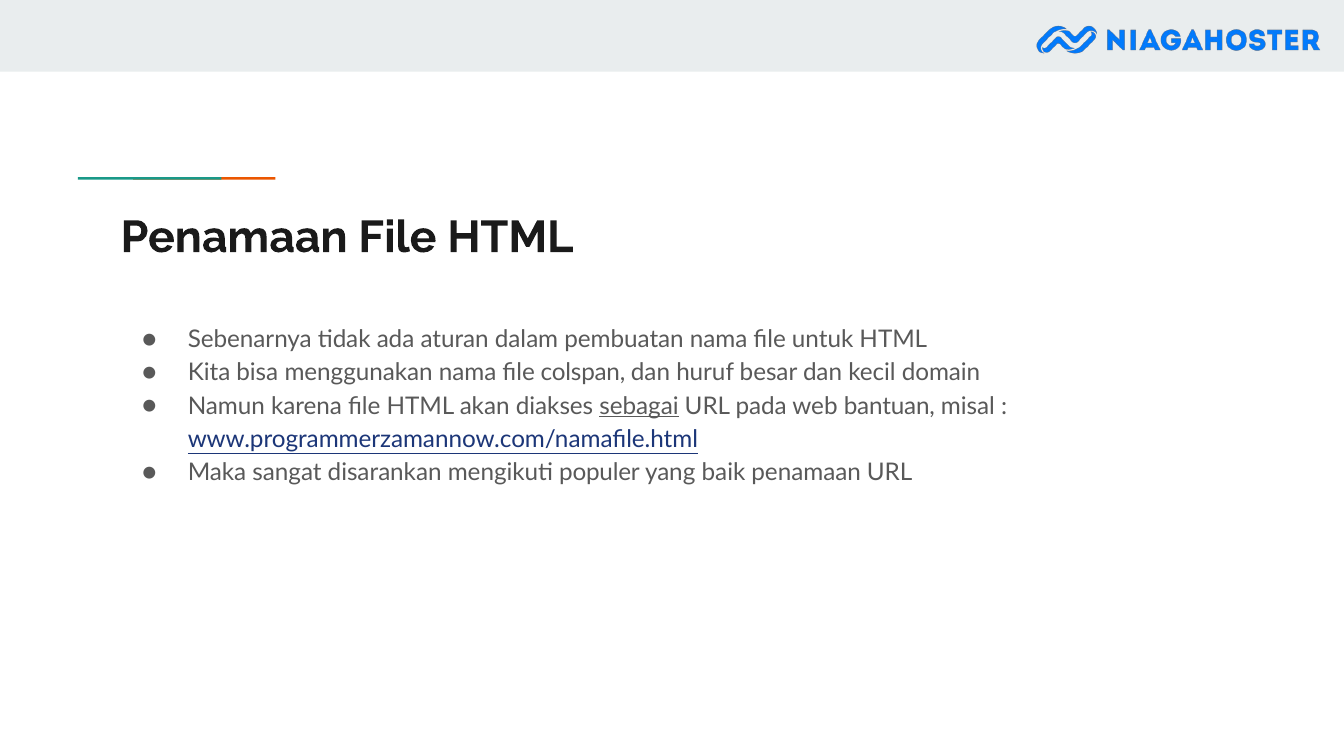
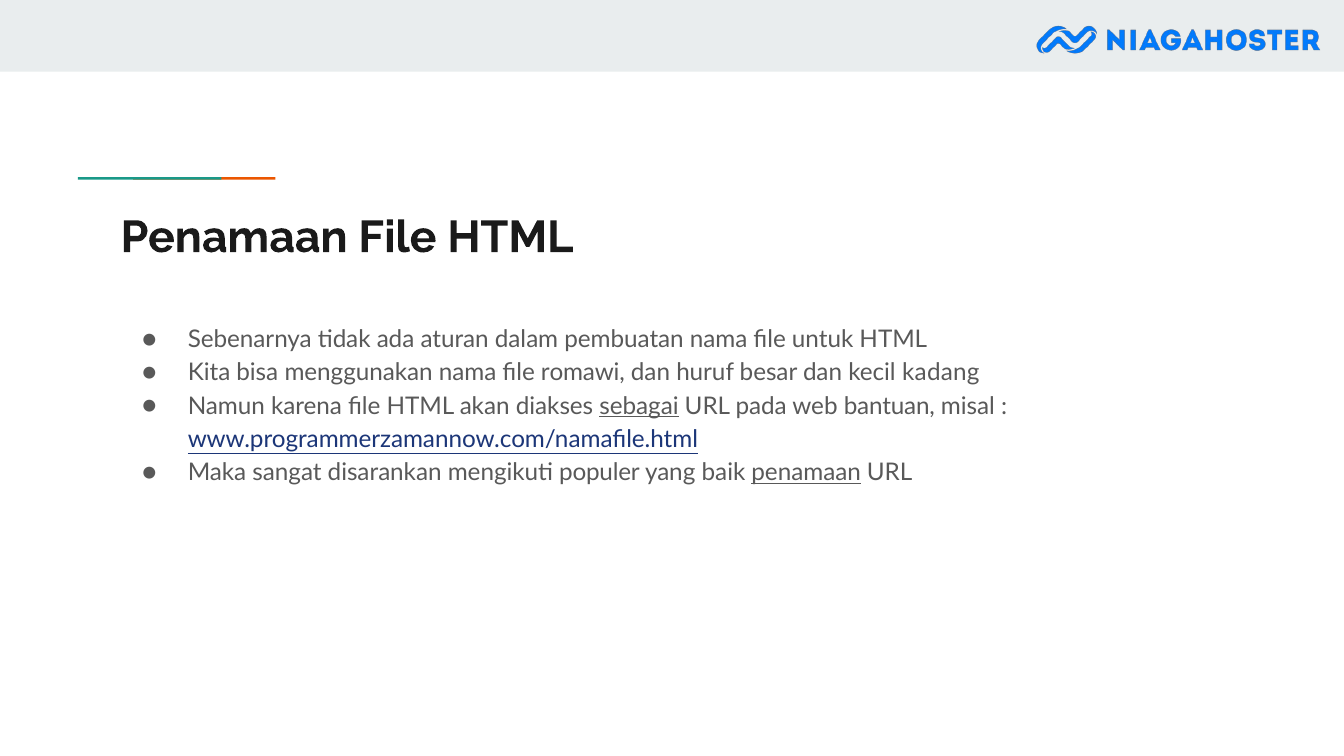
colspan: colspan -> romawi
domain: domain -> kadang
penamaan at (806, 473) underline: none -> present
